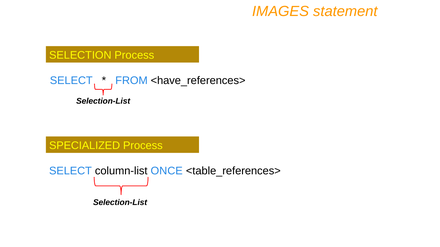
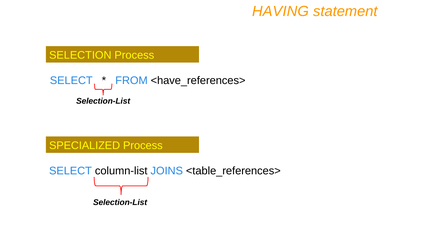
IMAGES: IMAGES -> HAVING
ONCE: ONCE -> JOINS
